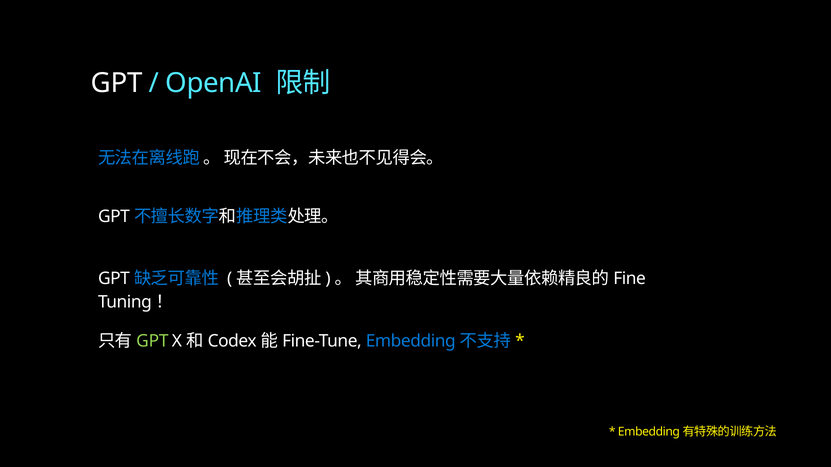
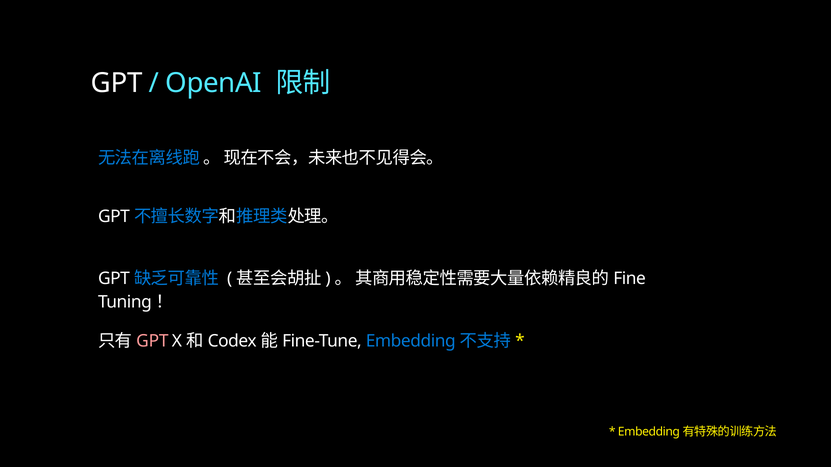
GPT at (152, 341) colour: light green -> pink
